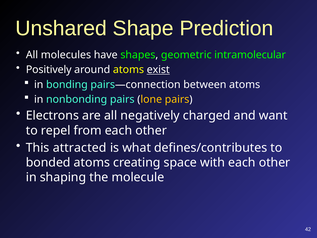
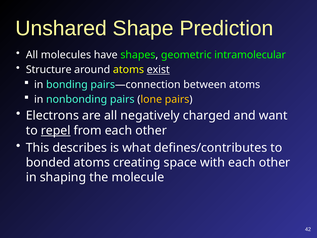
Positively: Positively -> Structure
repel underline: none -> present
attracted: attracted -> describes
